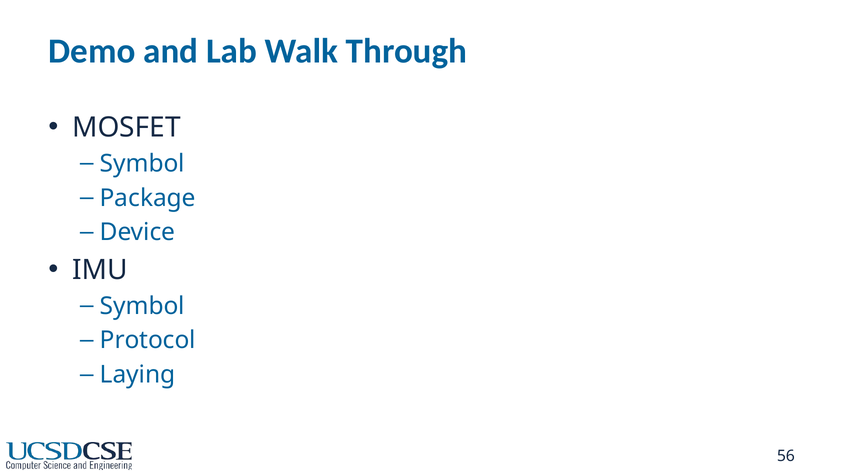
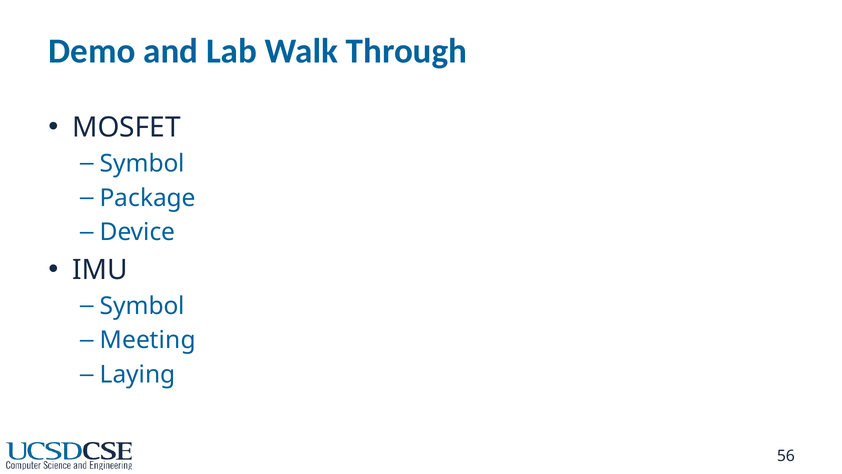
Protocol: Protocol -> Meeting
